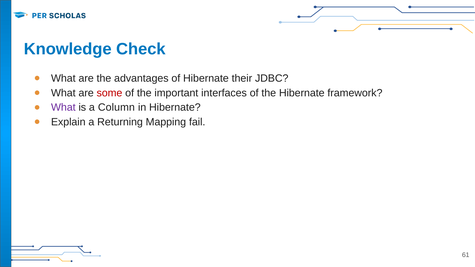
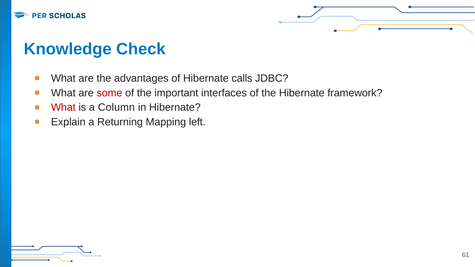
their: their -> calls
What at (63, 108) colour: purple -> red
fail: fail -> left
